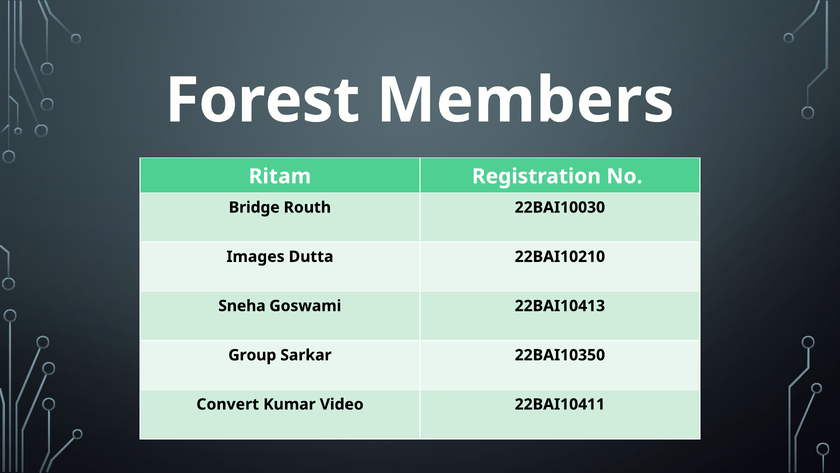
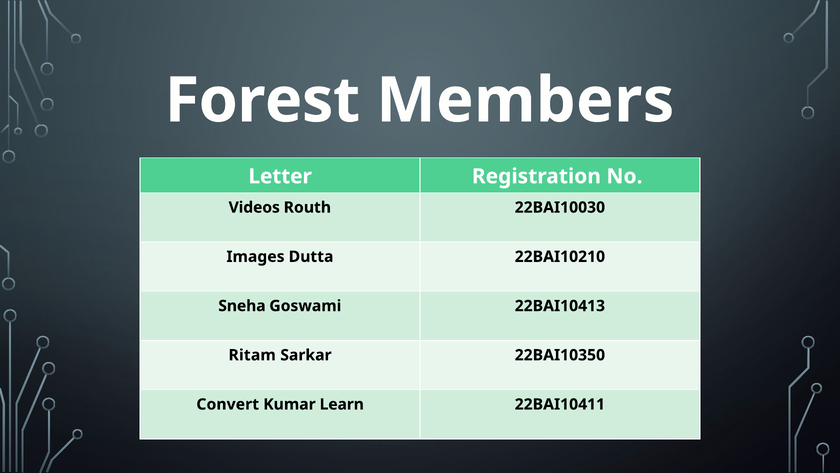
Ritam: Ritam -> Letter
Bridge: Bridge -> Videos
Group: Group -> Ritam
Video: Video -> Learn
